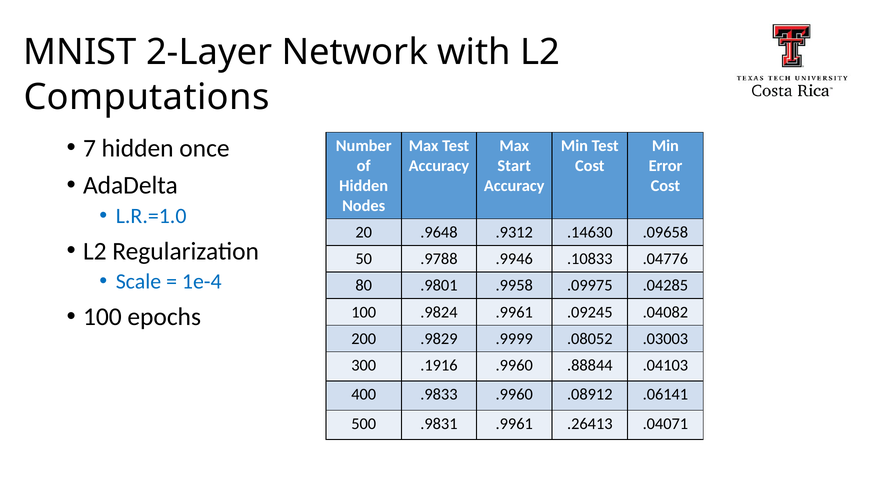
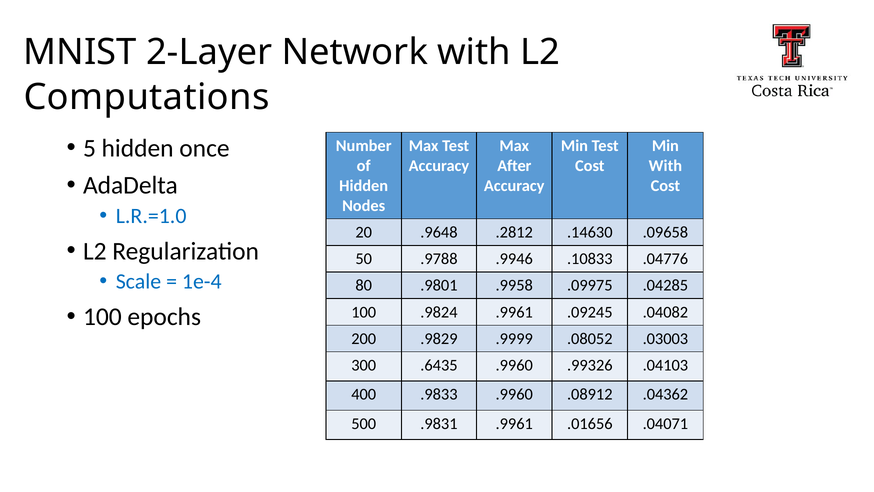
7: 7 -> 5
Start: Start -> After
Error at (666, 166): Error -> With
.9312: .9312 -> .2812
.1916: .1916 -> .6435
.88844: .88844 -> .99326
.06141: .06141 -> .04362
.26413: .26413 -> .01656
